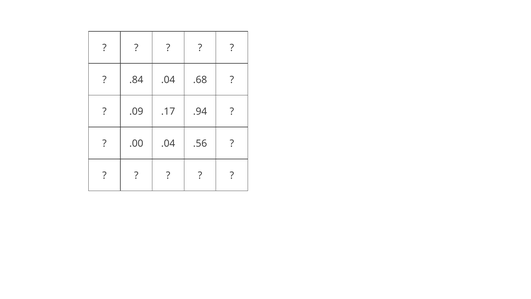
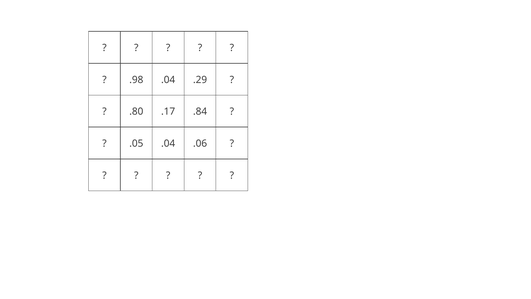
.84: .84 -> .98
.68: .68 -> .29
.09: .09 -> .80
.94: .94 -> .84
.00: .00 -> .05
.56: .56 -> .06
